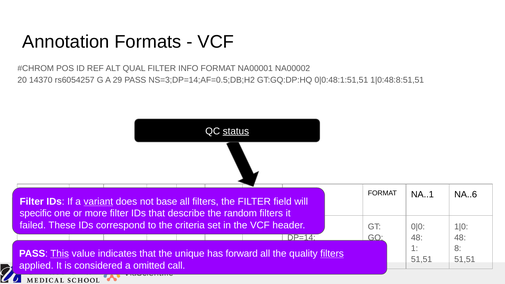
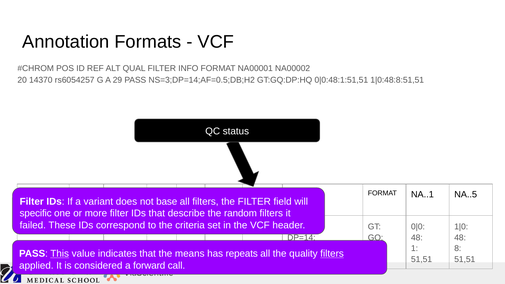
status underline: present -> none
NA..6: NA..6 -> NA..5
variant underline: present -> none
unique: unique -> means
forward: forward -> repeats
omitted: omitted -> forward
